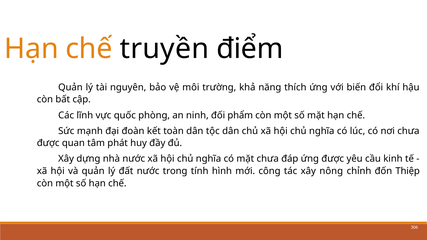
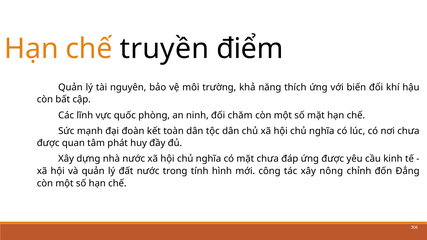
phẩm: phẩm -> chăm
Thiệp: Thiệp -> Đẳng
